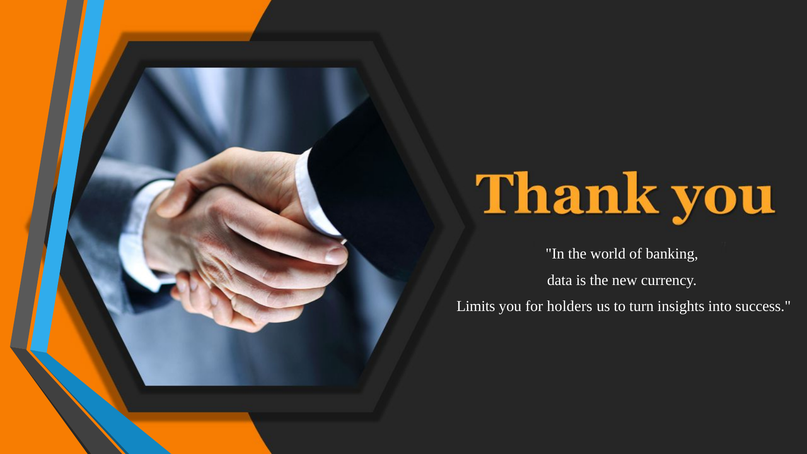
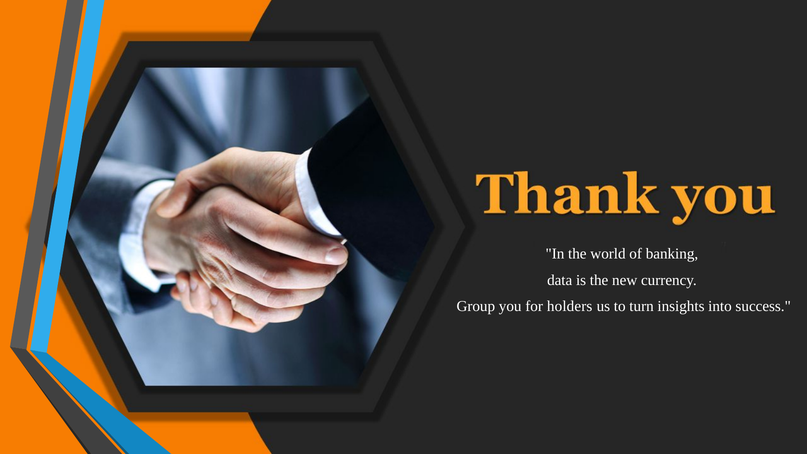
Limits: Limits -> Group
